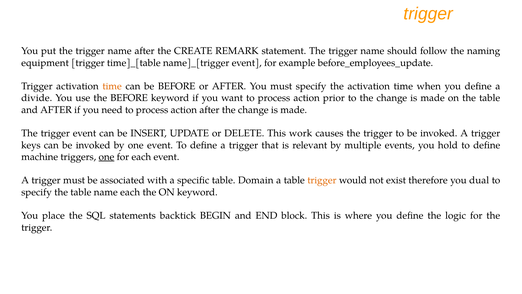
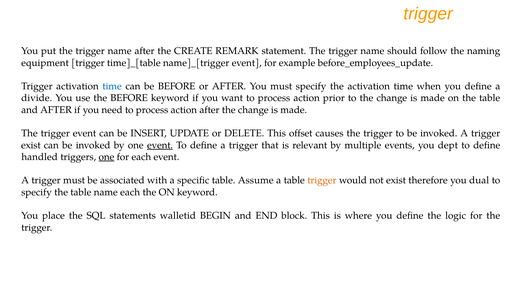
time at (112, 86) colour: orange -> blue
work: work -> offset
keys at (31, 145): keys -> exist
event at (160, 145) underline: none -> present
hold: hold -> dept
machine: machine -> handled
Domain: Domain -> Assume
backtick: backtick -> walletid
